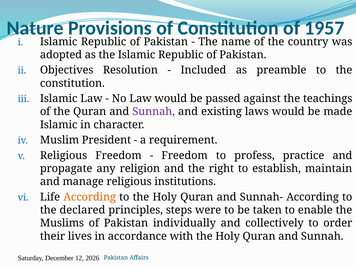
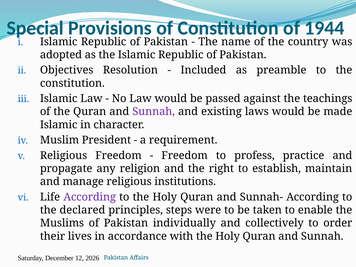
Nature: Nature -> Special
1957: 1957 -> 1944
According at (90, 197) colour: orange -> purple
